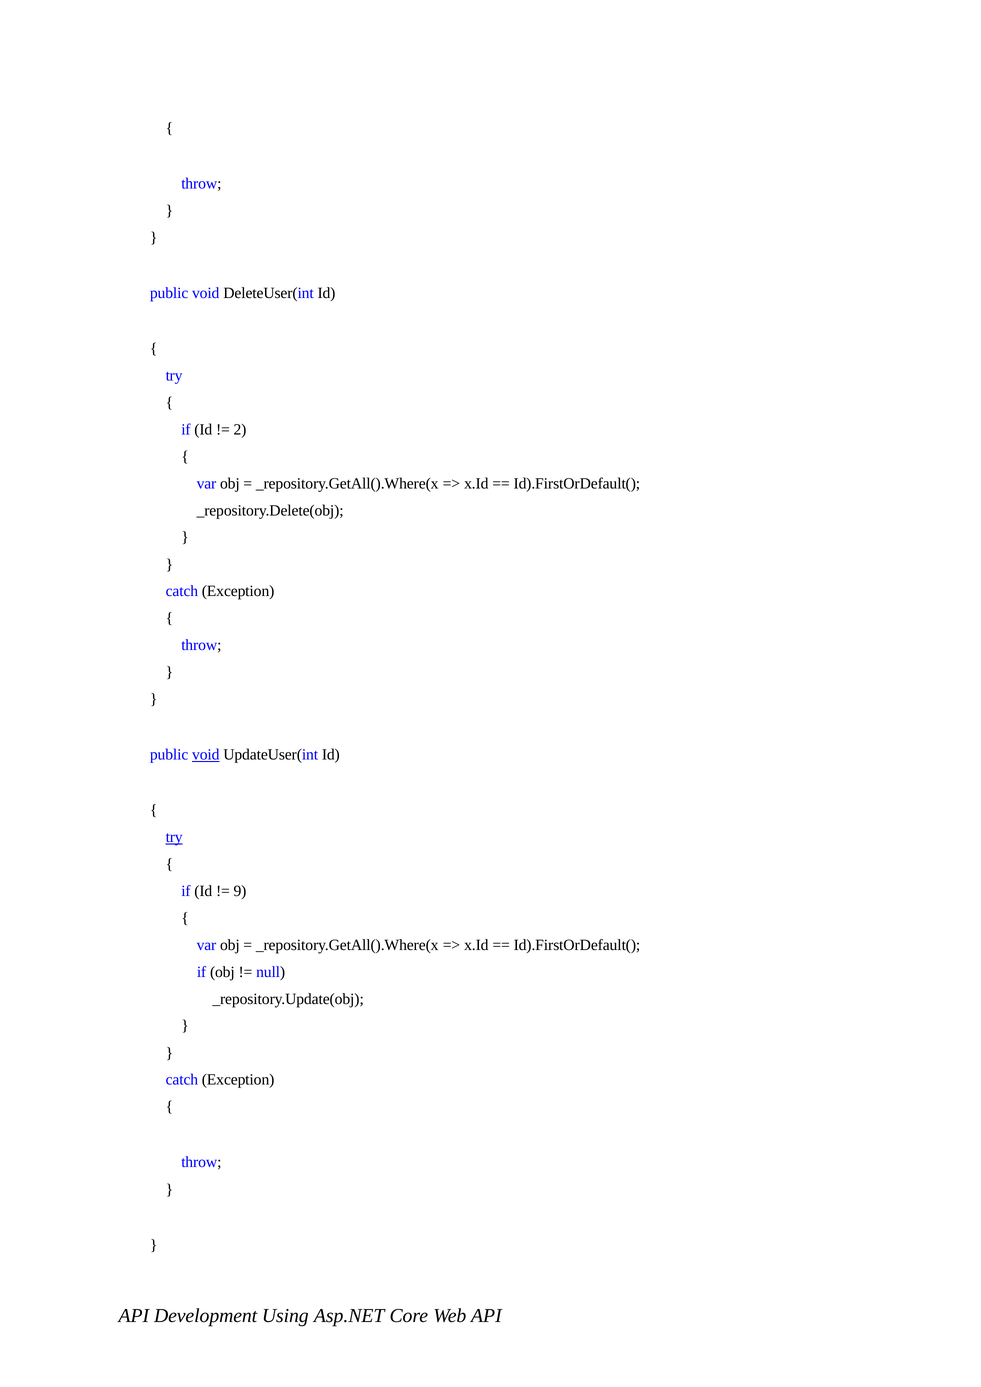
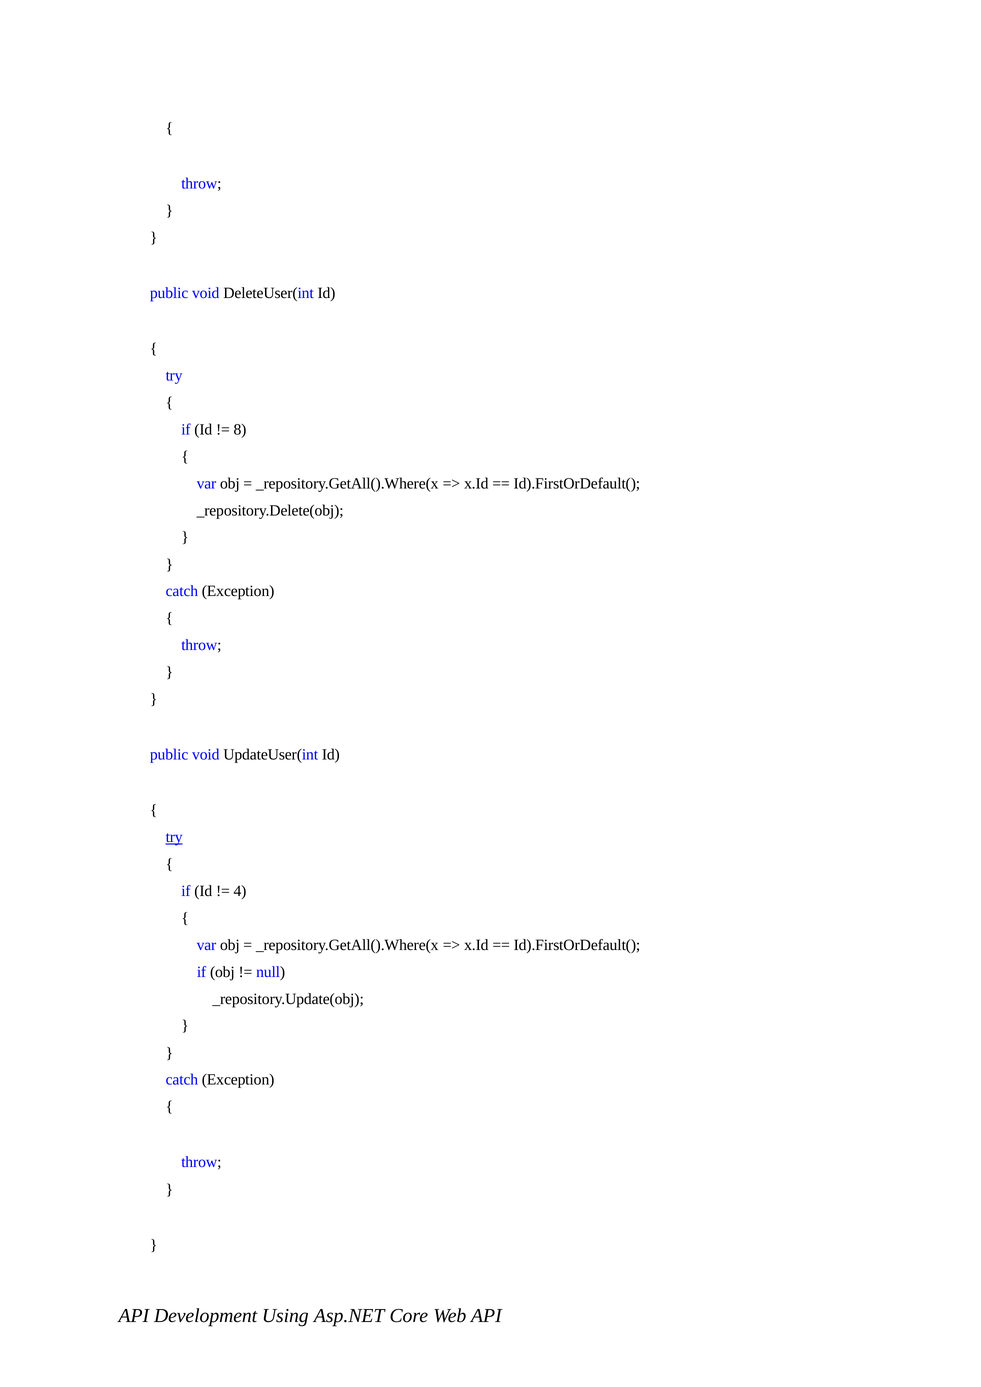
2: 2 -> 8
void at (206, 755) underline: present -> none
9: 9 -> 4
